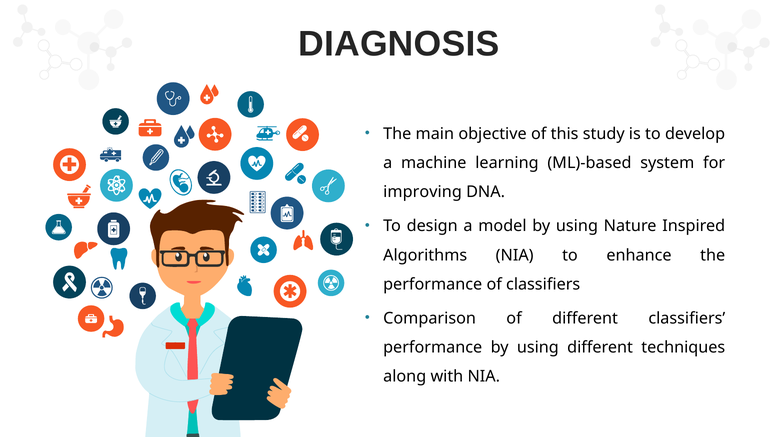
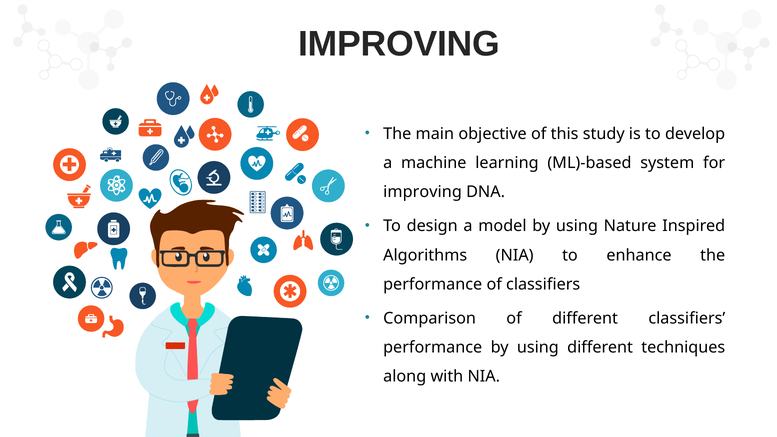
DIAGNOSIS at (399, 44): DIAGNOSIS -> IMPROVING
